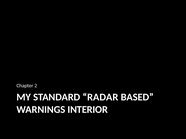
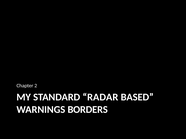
INTERIOR: INTERIOR -> BORDERS
